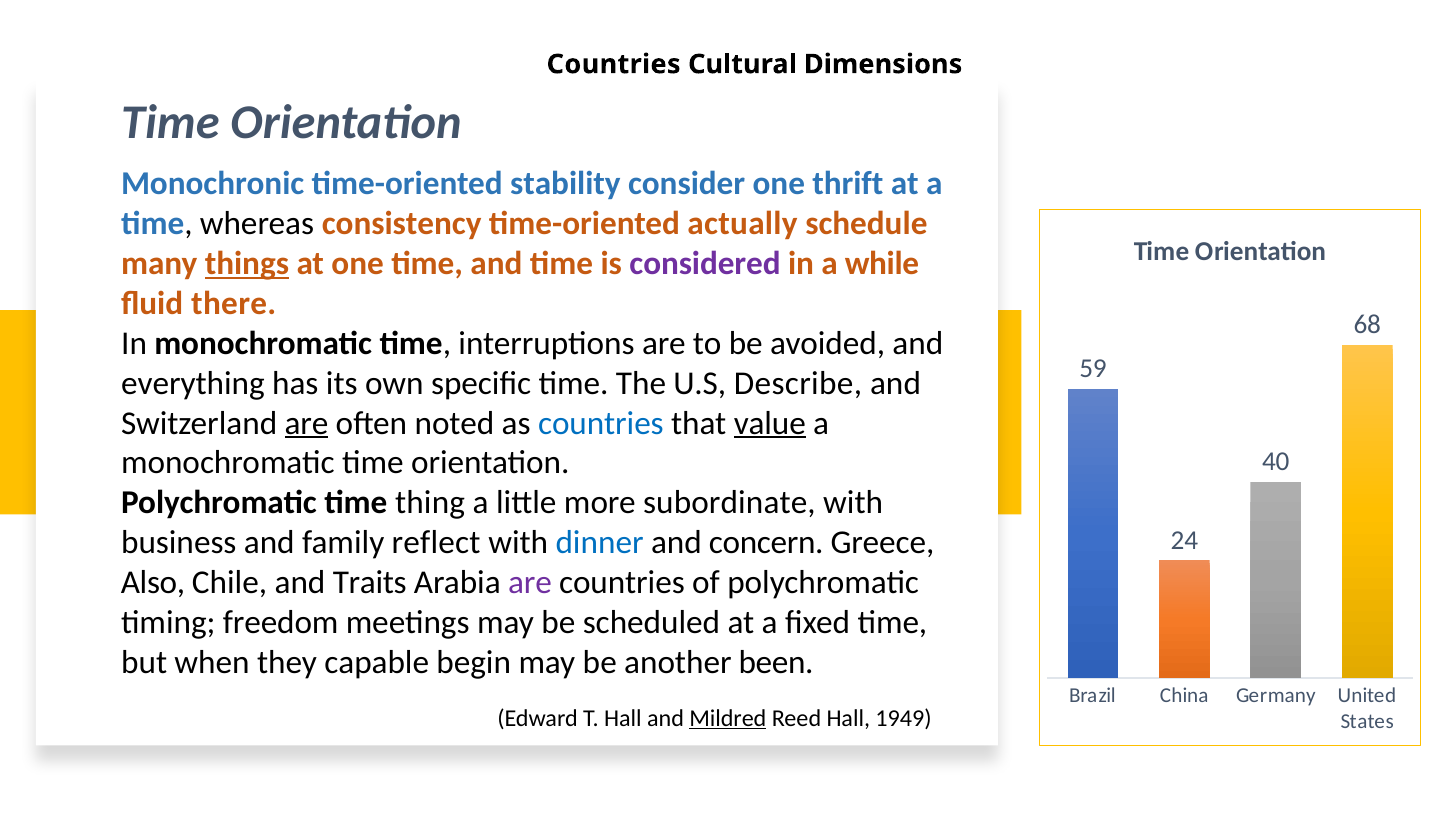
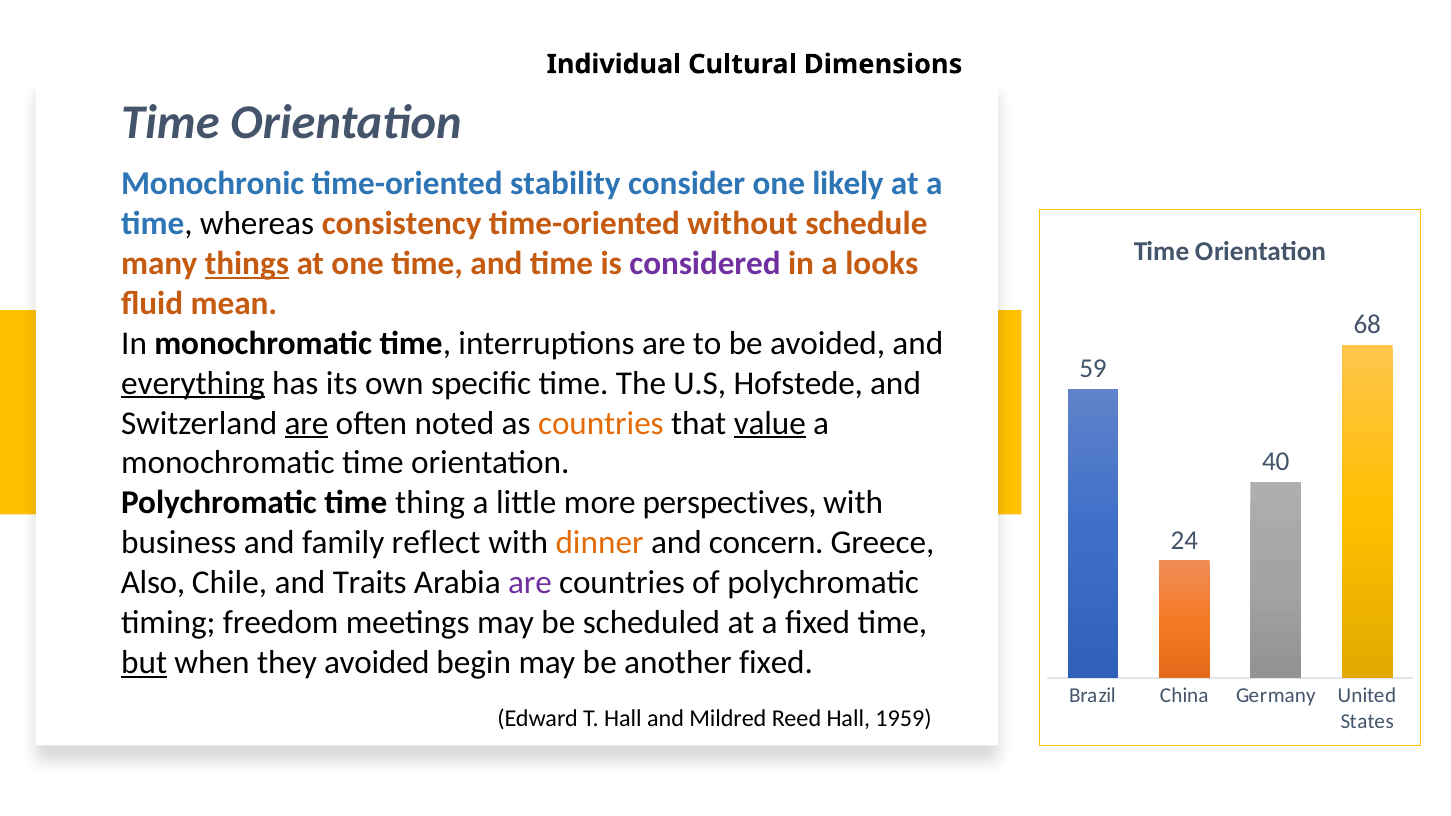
Countries at (614, 64): Countries -> Individual
thrift: thrift -> likely
actually: actually -> without
while: while -> looks
there: there -> mean
everything underline: none -> present
Describe: Describe -> Hofstede
countries at (601, 423) colour: blue -> orange
subordinate: subordinate -> perspectives
dinner colour: blue -> orange
but underline: none -> present
they capable: capable -> avoided
another been: been -> fixed
Mildred underline: present -> none
1949: 1949 -> 1959
